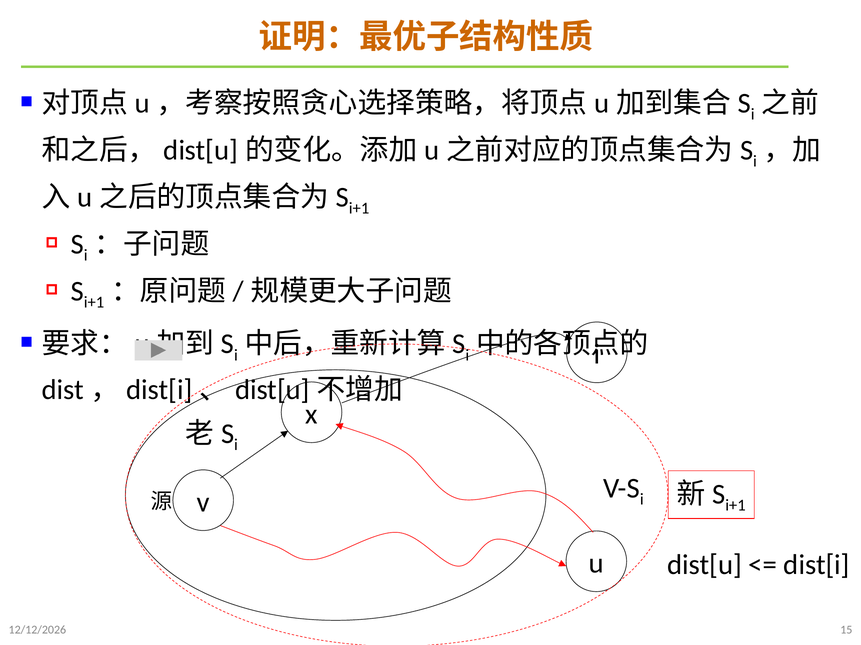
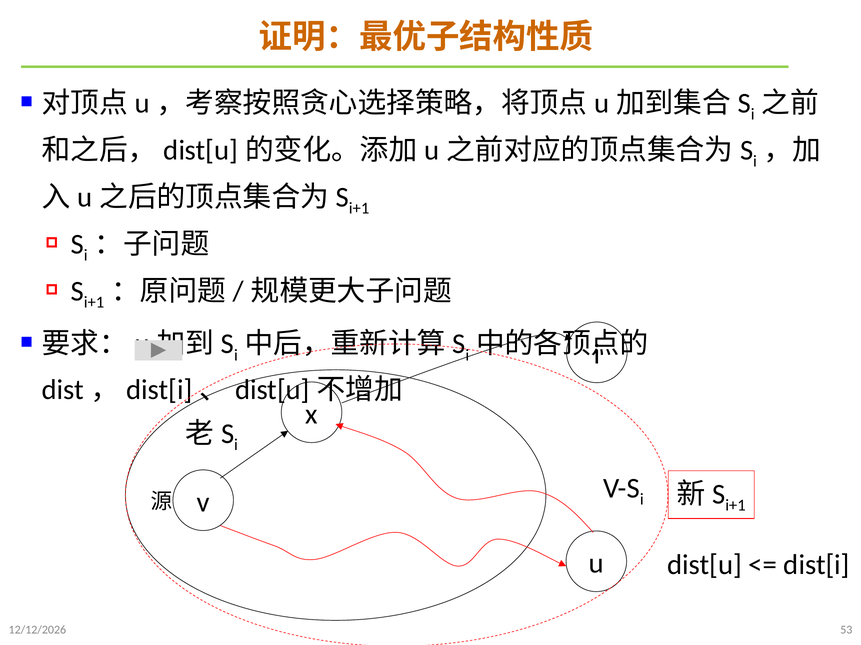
15: 15 -> 53
